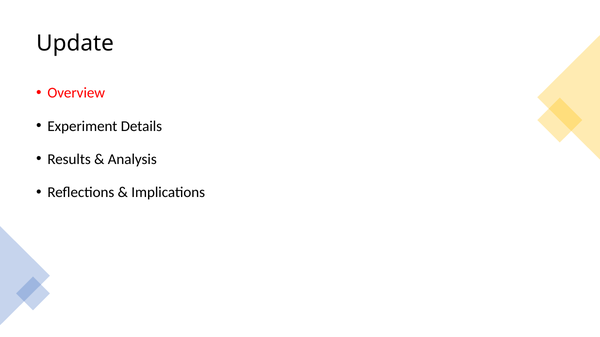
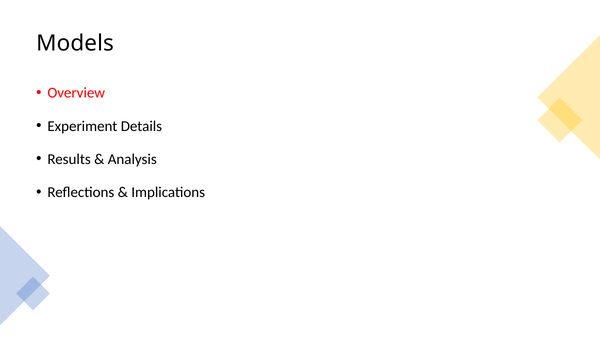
Update: Update -> Models
